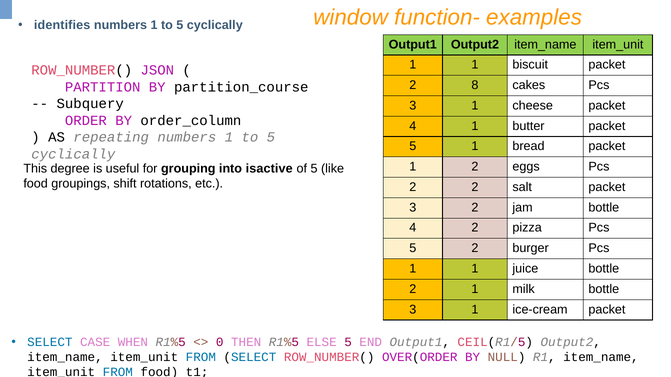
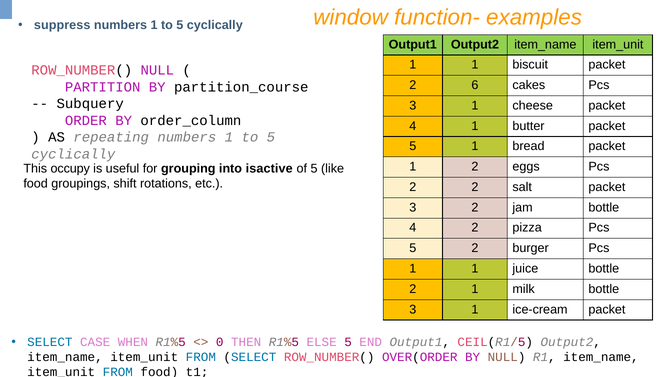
identifies: identifies -> suppress
ROW_NUMBER( JSON: JSON -> NULL
8: 8 -> 6
degree: degree -> occupy
